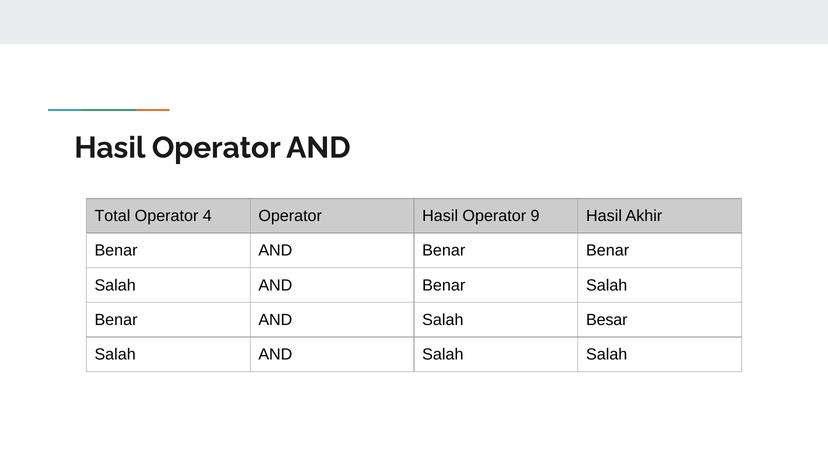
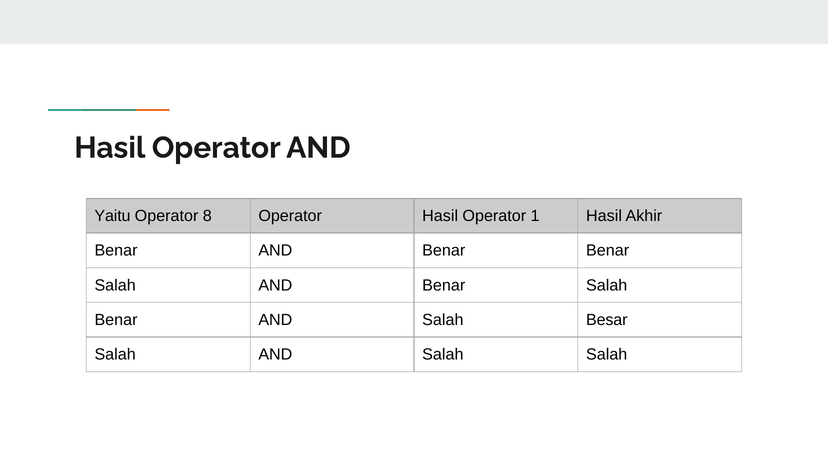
Total: Total -> Yaitu
4: 4 -> 8
9: 9 -> 1
